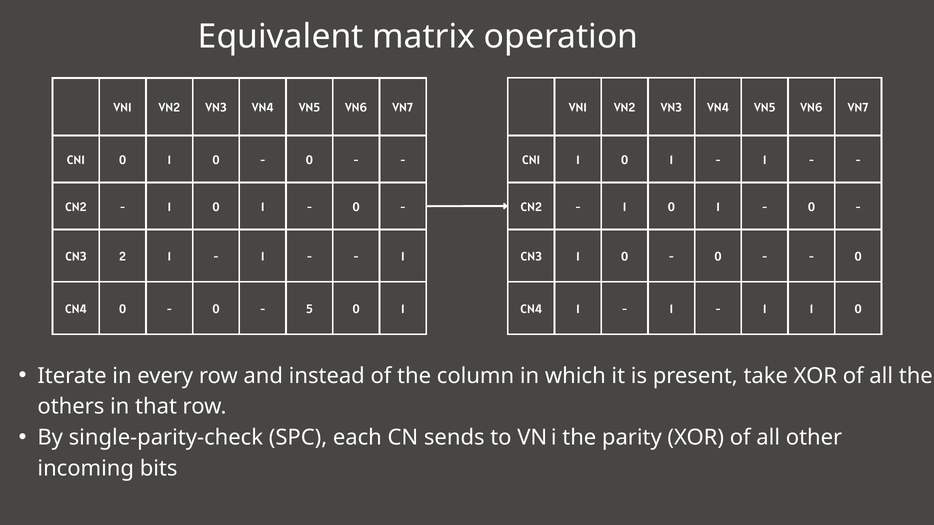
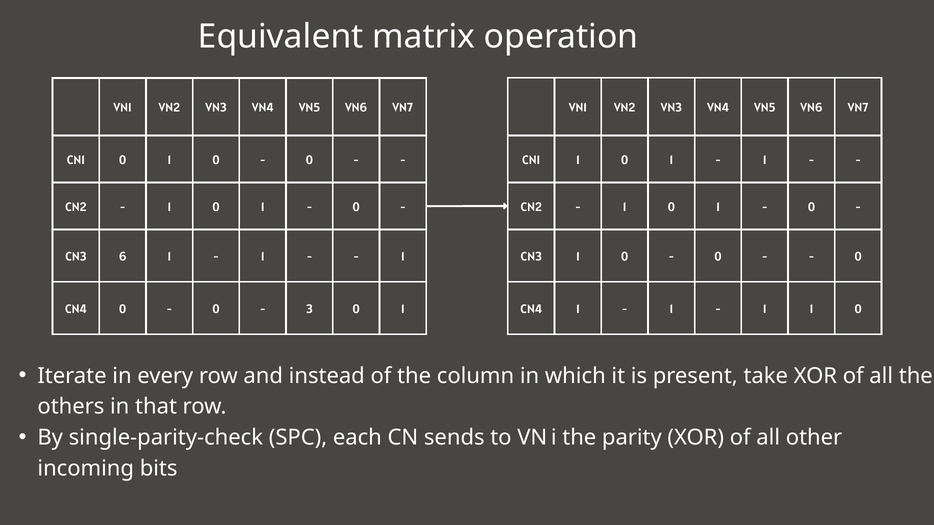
2: 2 -> 6
5: 5 -> 3
